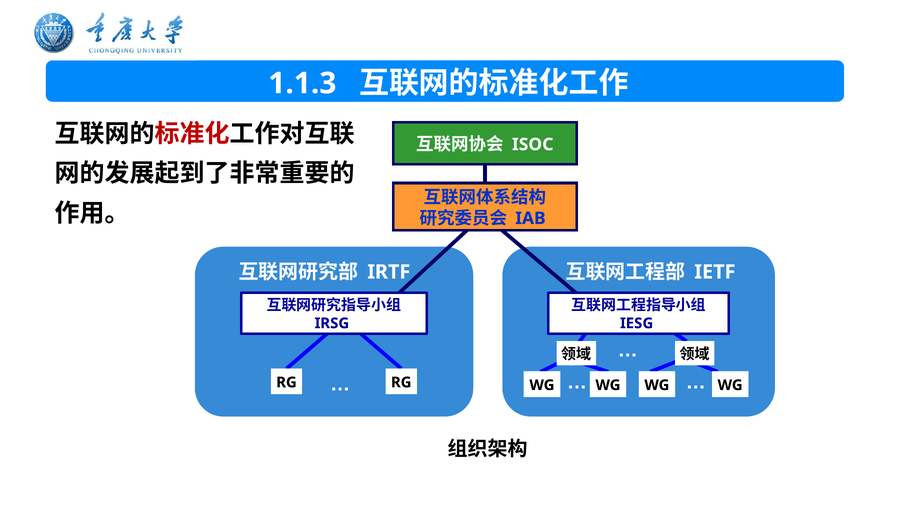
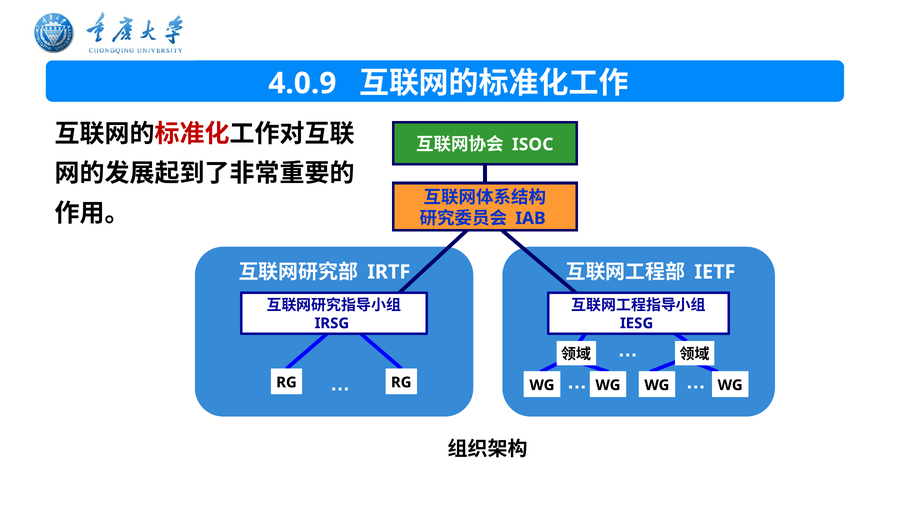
1.1.3: 1.1.3 -> 4.0.9
